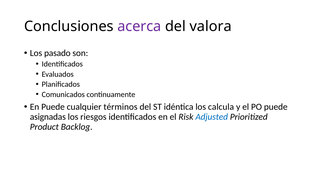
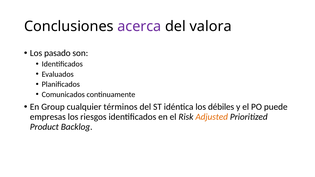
En Puede: Puede -> Group
calcula: calcula -> débiles
asignadas: asignadas -> empresas
Adjusted colour: blue -> orange
